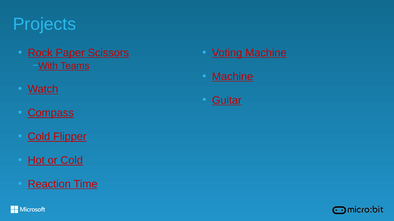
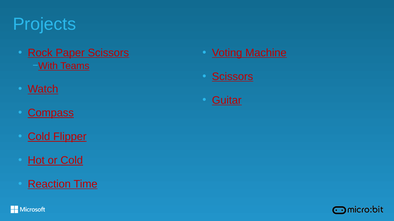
Machine at (233, 77): Machine -> Scissors
